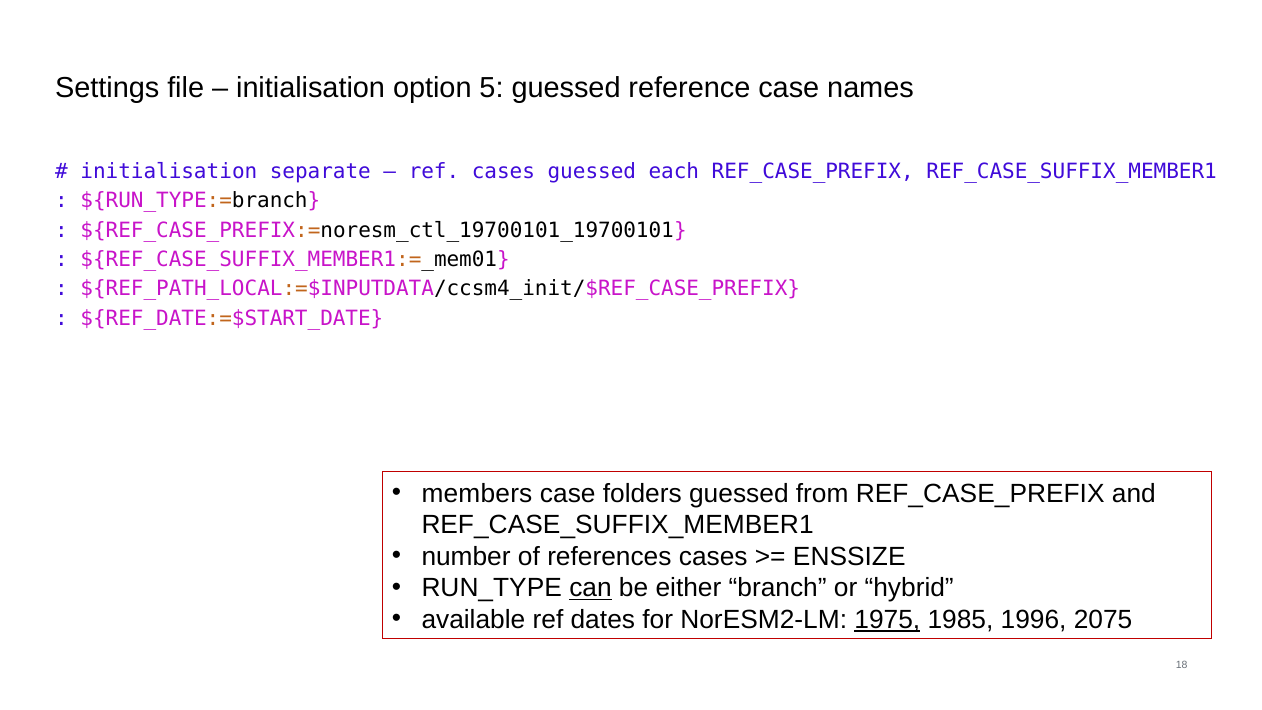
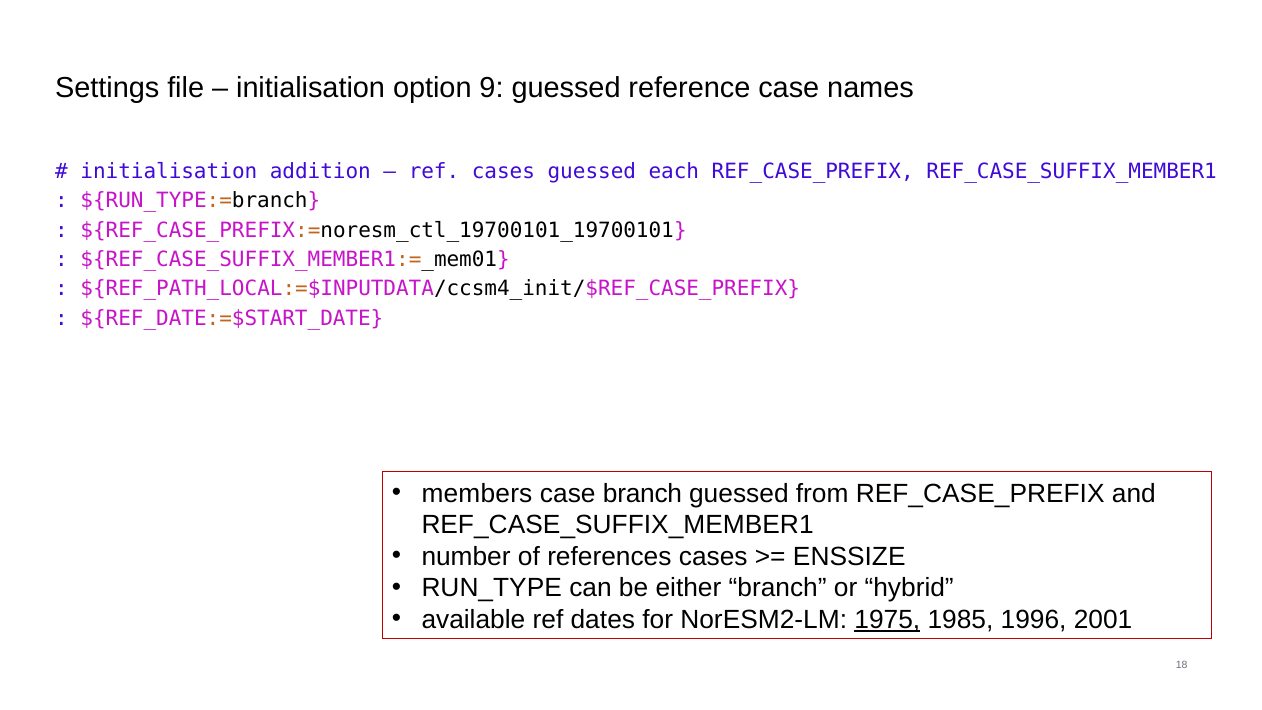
5: 5 -> 9
separate: separate -> addition
case folders: folders -> branch
can underline: present -> none
2075: 2075 -> 2001
